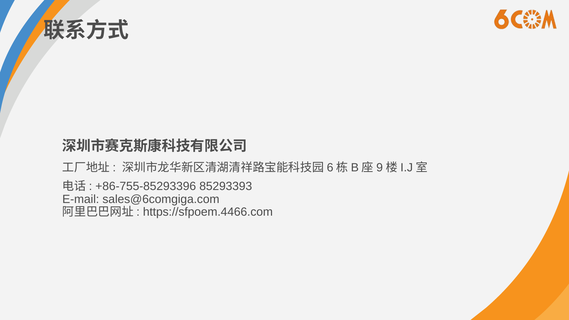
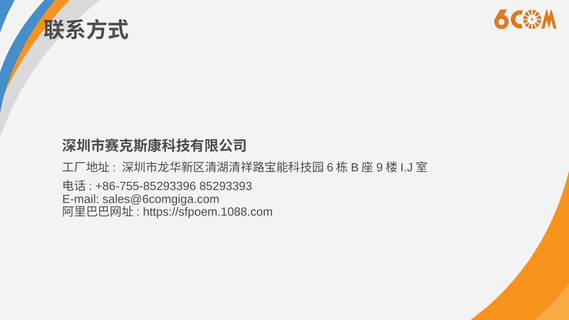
https://sfpoem.4466.com: https://sfpoem.4466.com -> https://sfpoem.1088.com
